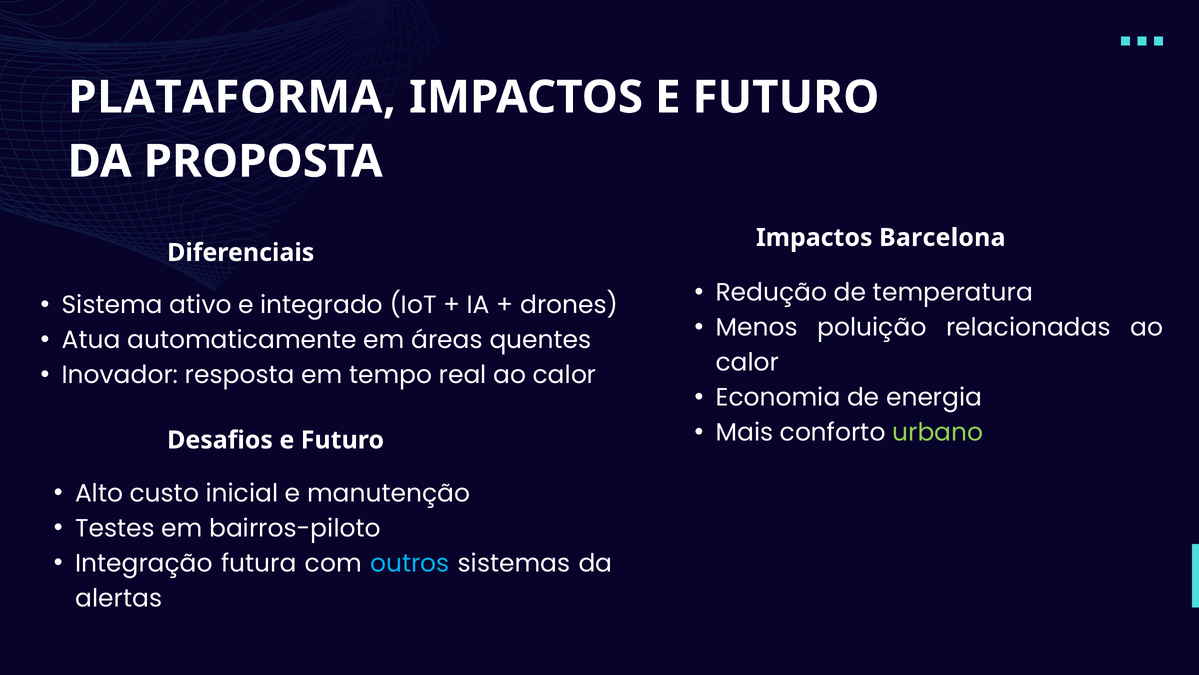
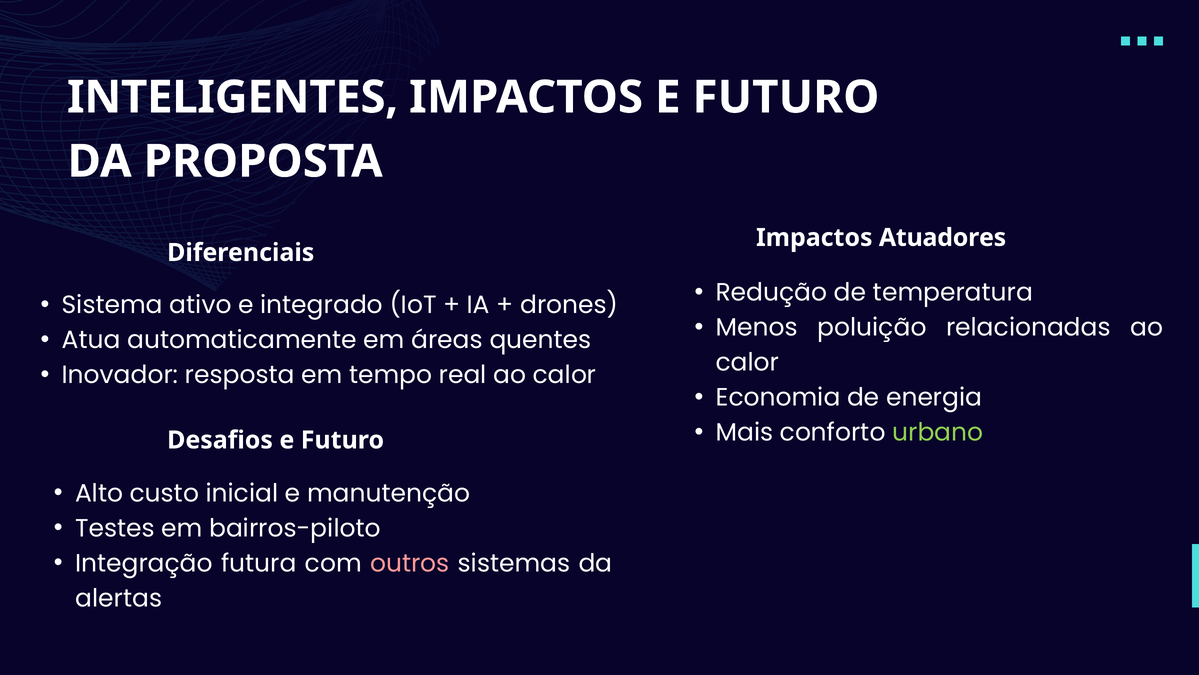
PLATAFORMA: PLATAFORMA -> INTELIGENTES
Barcelona: Barcelona -> Atuadores
outros colour: light blue -> pink
